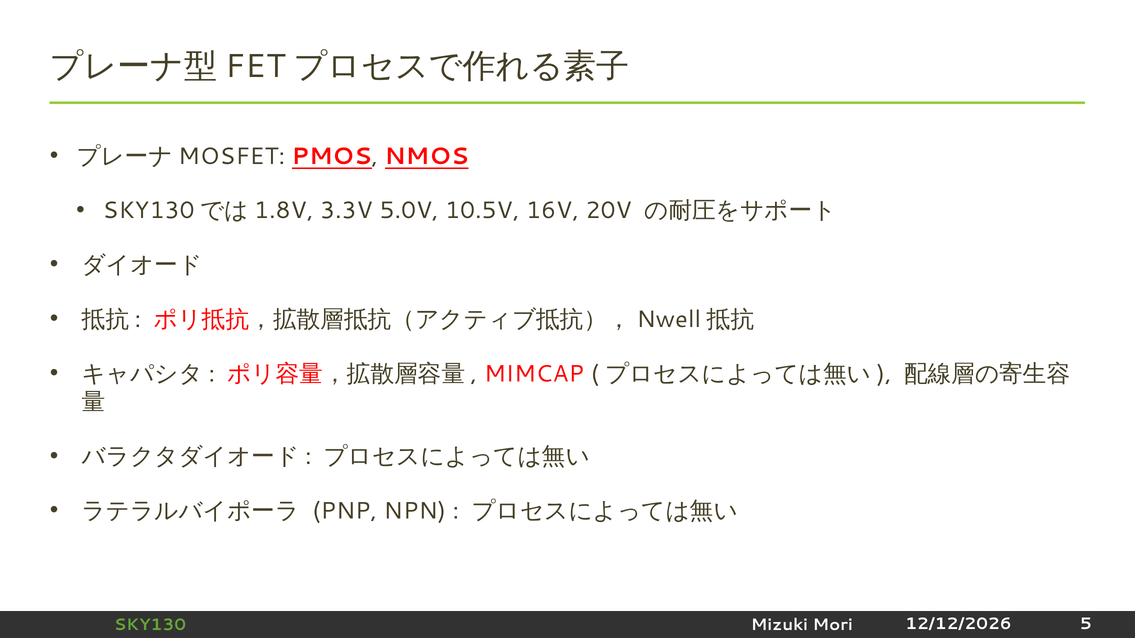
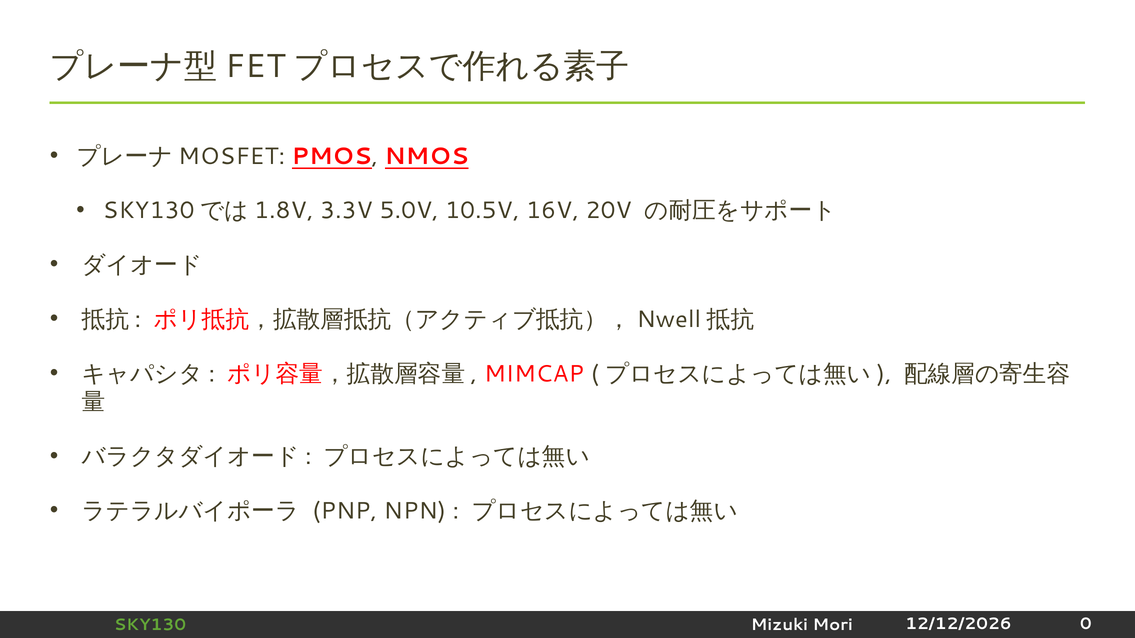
5: 5 -> 0
